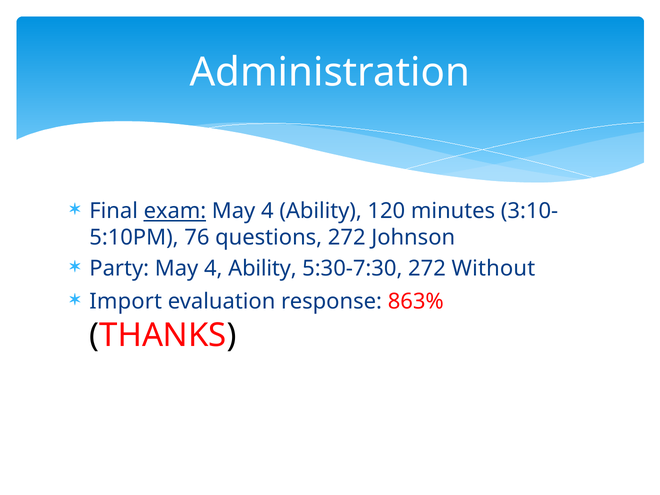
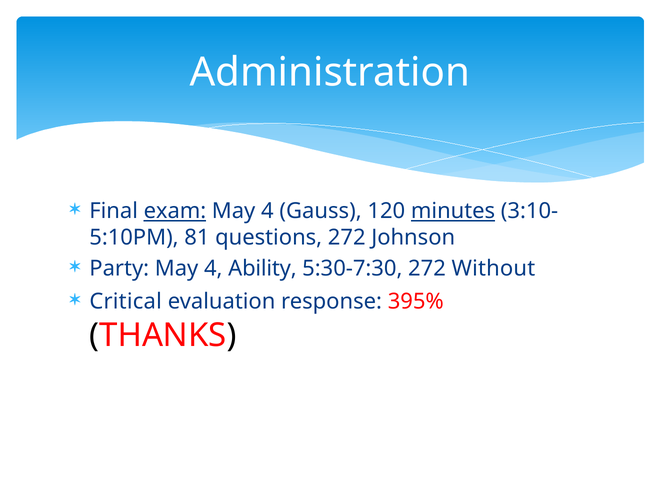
Ability at (321, 211): Ability -> Gauss
minutes underline: none -> present
76: 76 -> 81
Import: Import -> Critical
863%: 863% -> 395%
